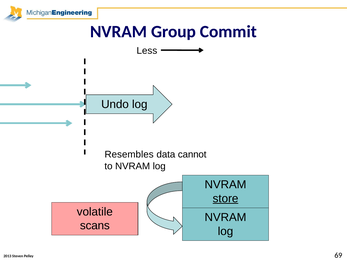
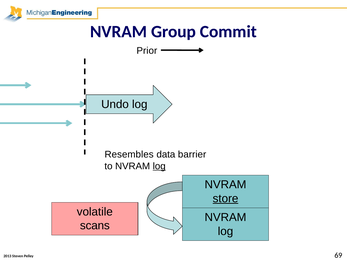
Less: Less -> Prior
cannot: cannot -> barrier
log at (159, 166) underline: none -> present
